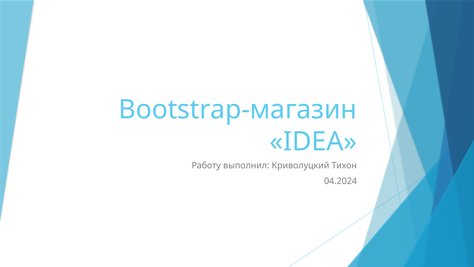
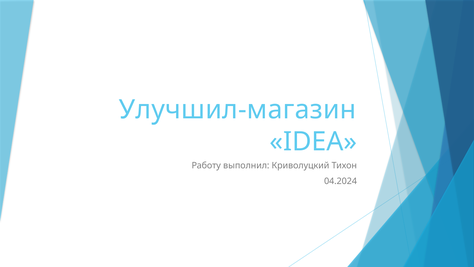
Bootstrap-магазин: Bootstrap-магазин -> Улучшил-магазин
